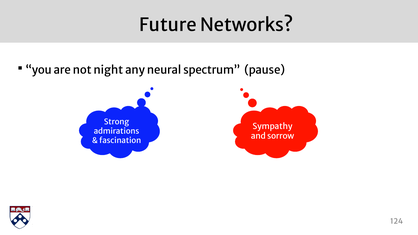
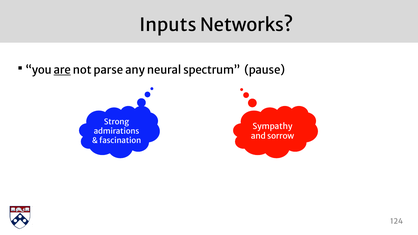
Future: Future -> Inputs
are underline: none -> present
night: night -> parse
